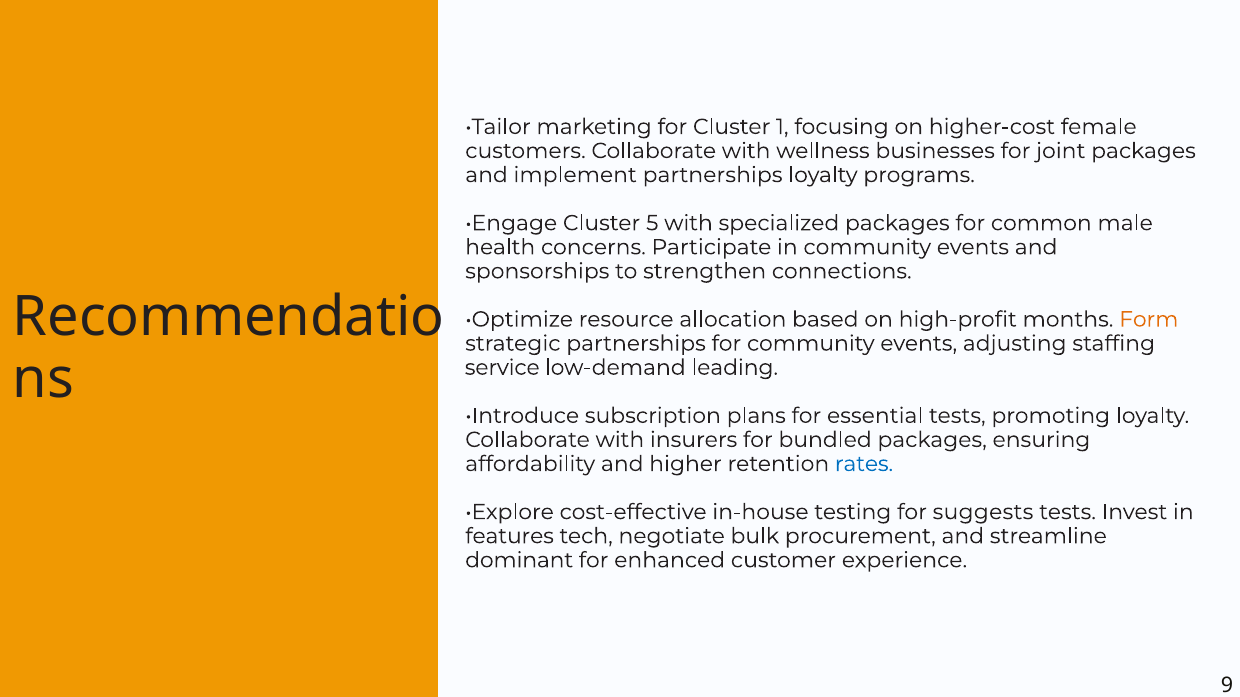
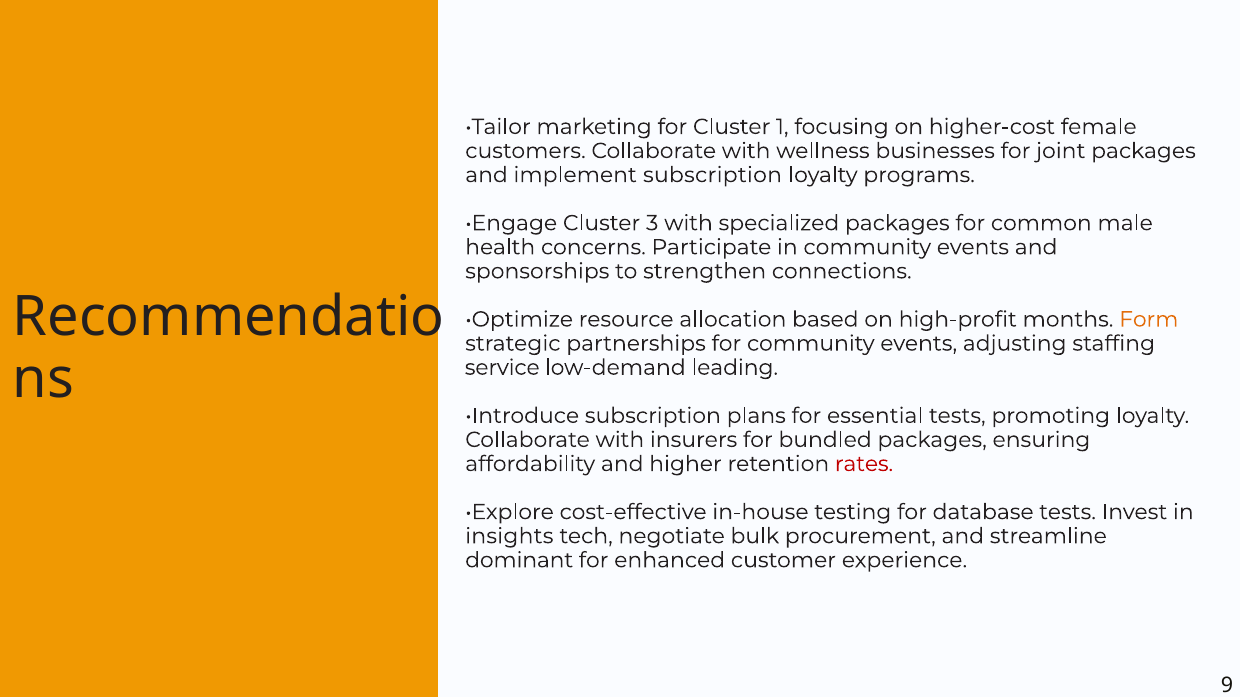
implement partnerships: partnerships -> subscription
5: 5 -> 3
rates colour: blue -> red
suggests: suggests -> database
features: features -> insights
